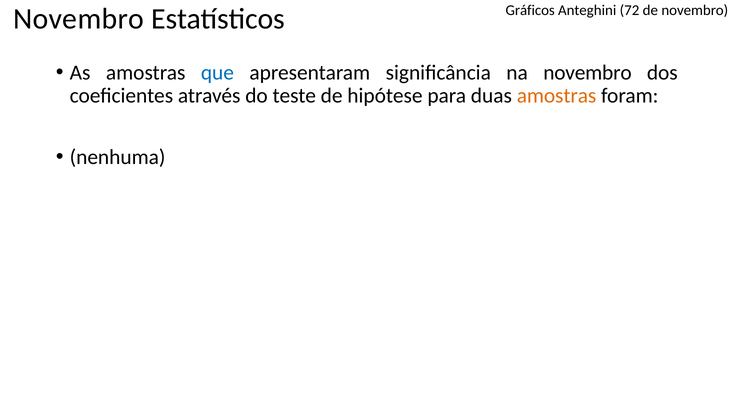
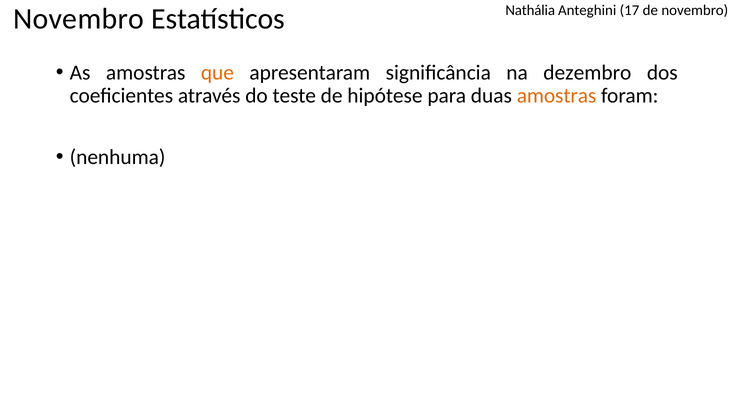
Gráficos: Gráficos -> Nathália
72: 72 -> 17
que colour: blue -> orange
na novembro: novembro -> dezembro
